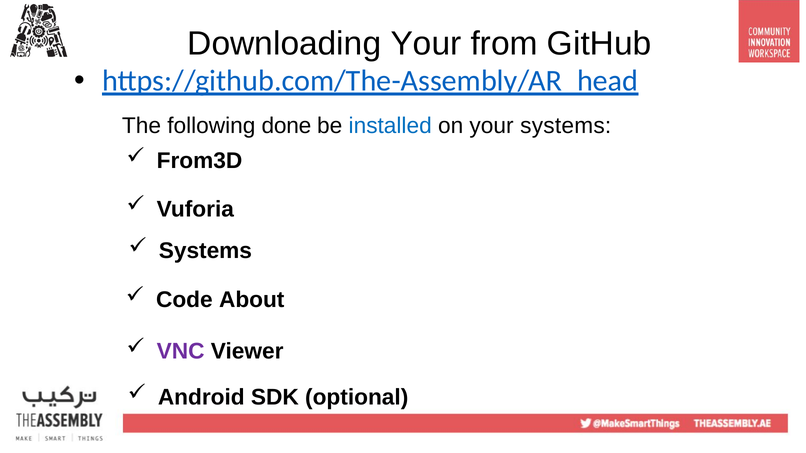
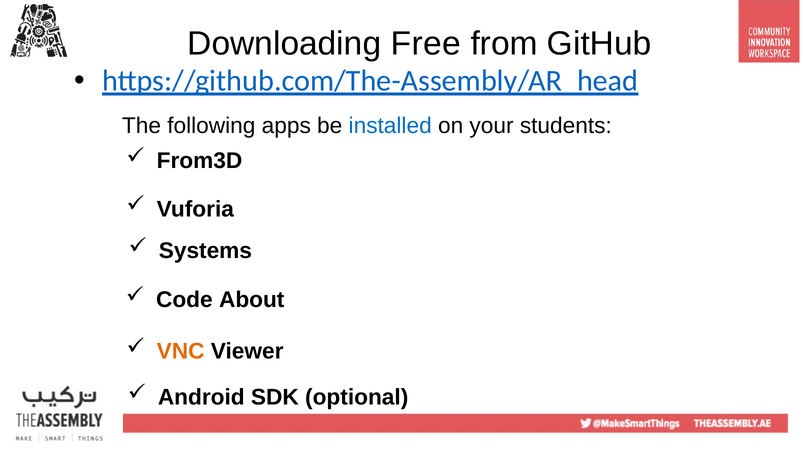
Downloading Your: Your -> Free
done: done -> apps
your systems: systems -> students
VNC colour: purple -> orange
